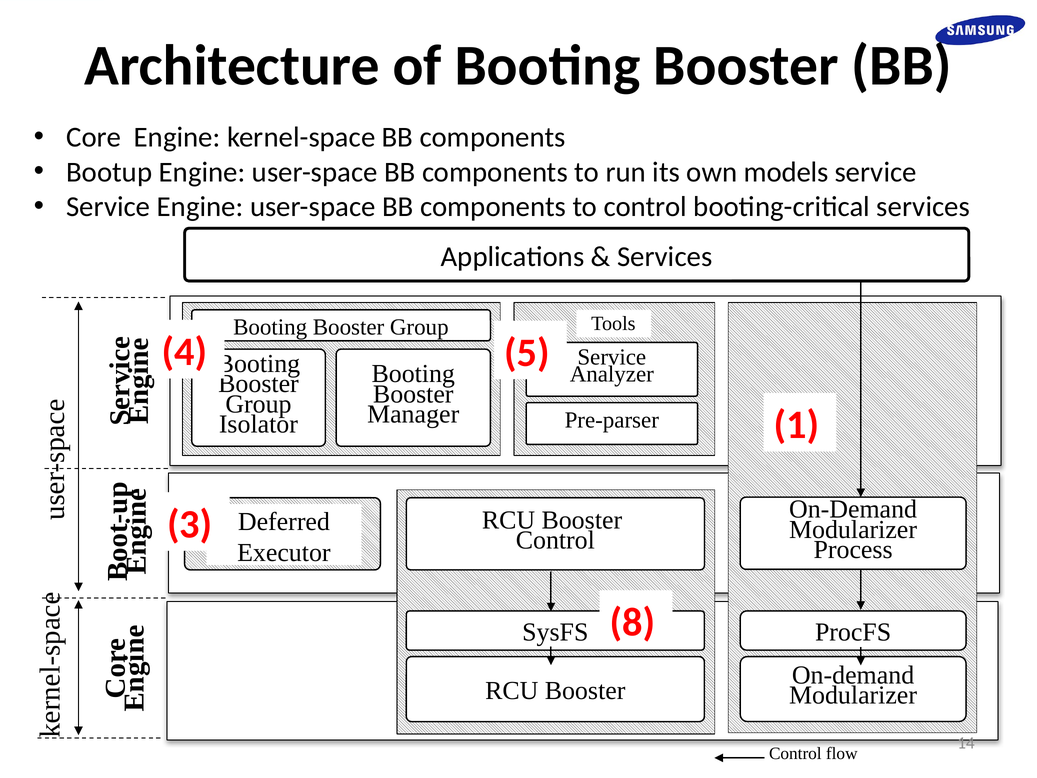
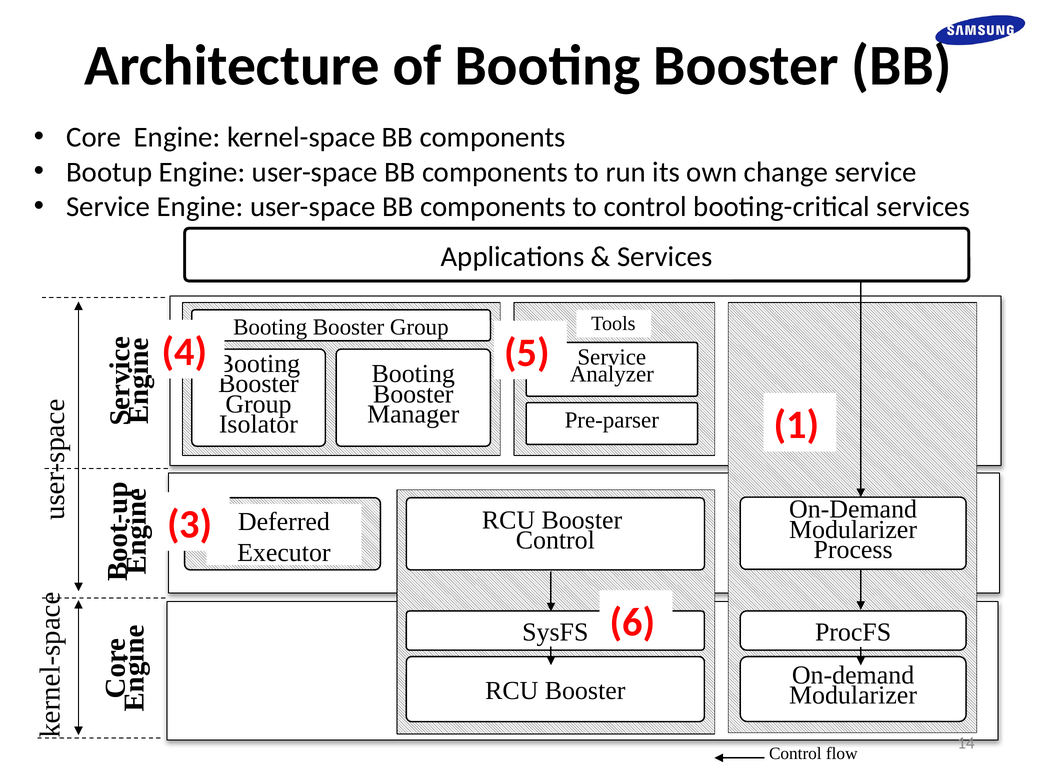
models: models -> change
8: 8 -> 6
